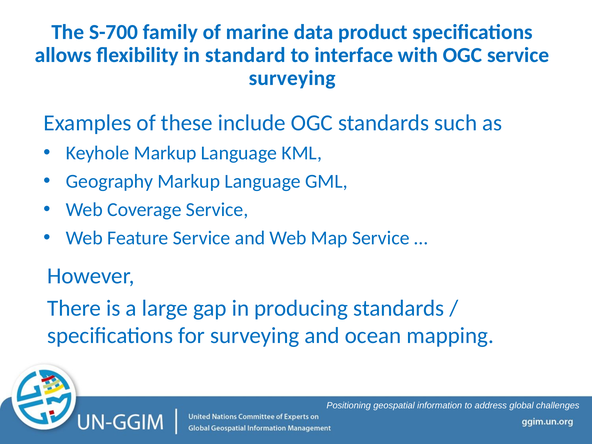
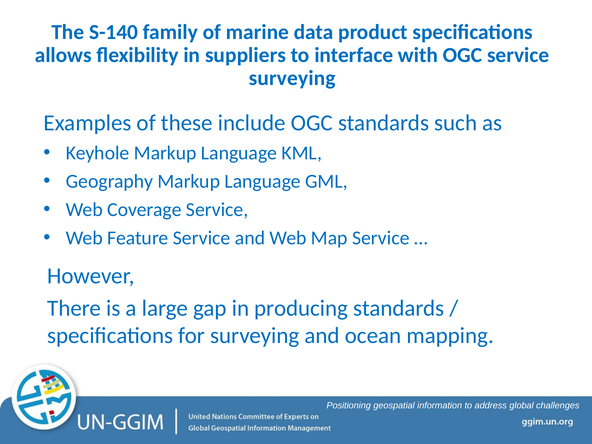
S-700: S-700 -> S-140
standard: standard -> suppliers
